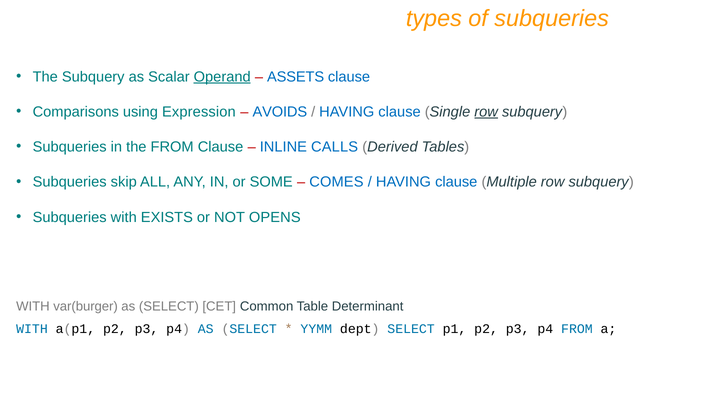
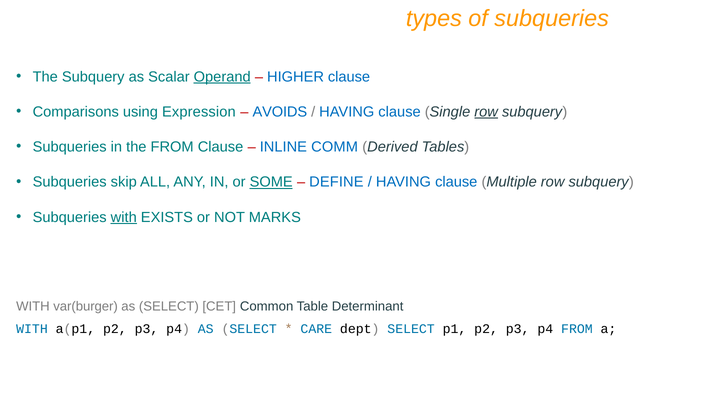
ASSETS: ASSETS -> HIGHER
CALLS: CALLS -> COMM
SOME underline: none -> present
COMES: COMES -> DEFINE
with at (124, 217) underline: none -> present
OPENS: OPENS -> MARKS
YYMM: YYMM -> CARE
